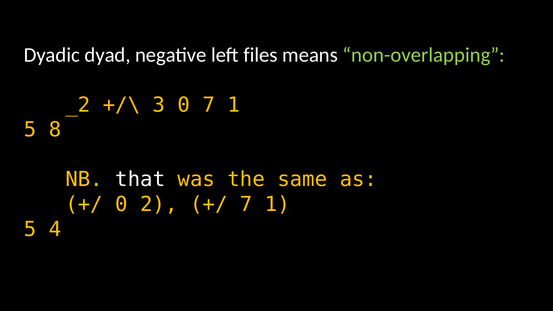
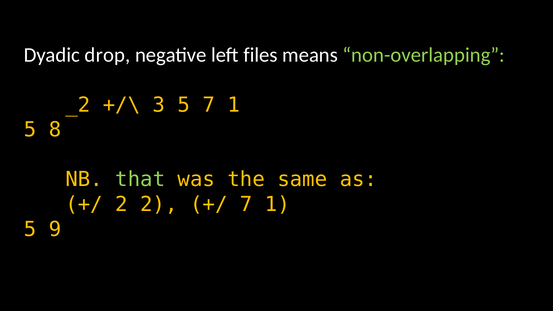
dyad: dyad -> drop
3 0: 0 -> 5
that colour: white -> light green
0 at (121, 204): 0 -> 2
4: 4 -> 9
